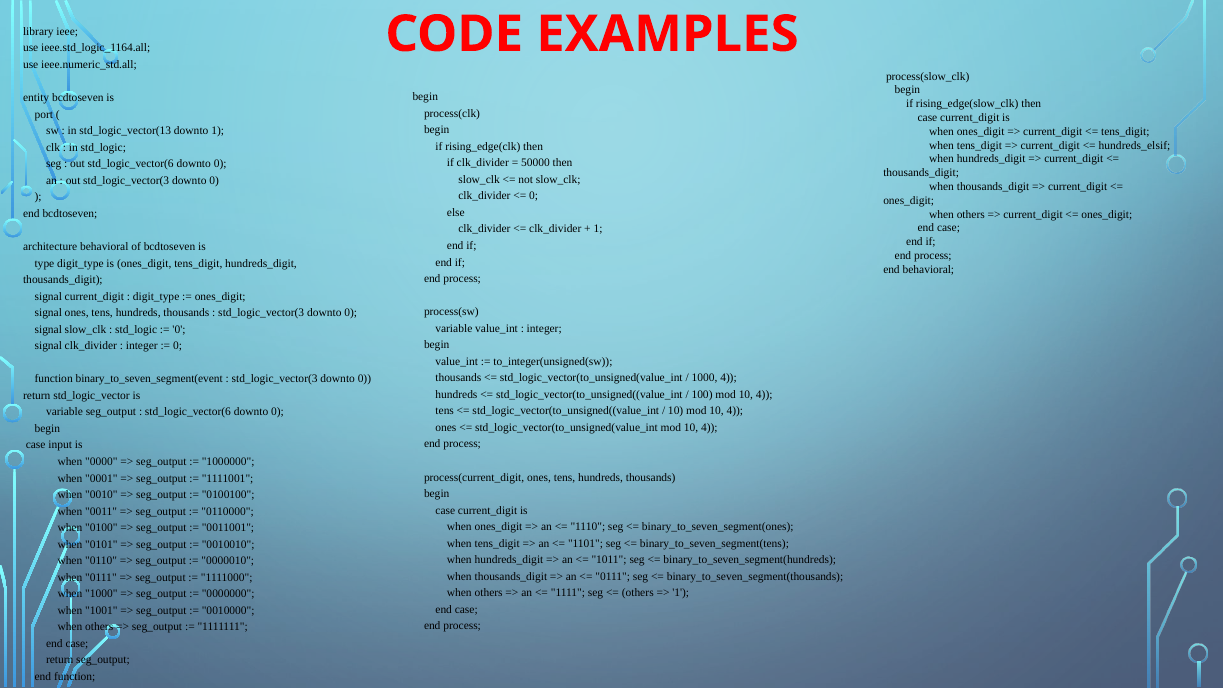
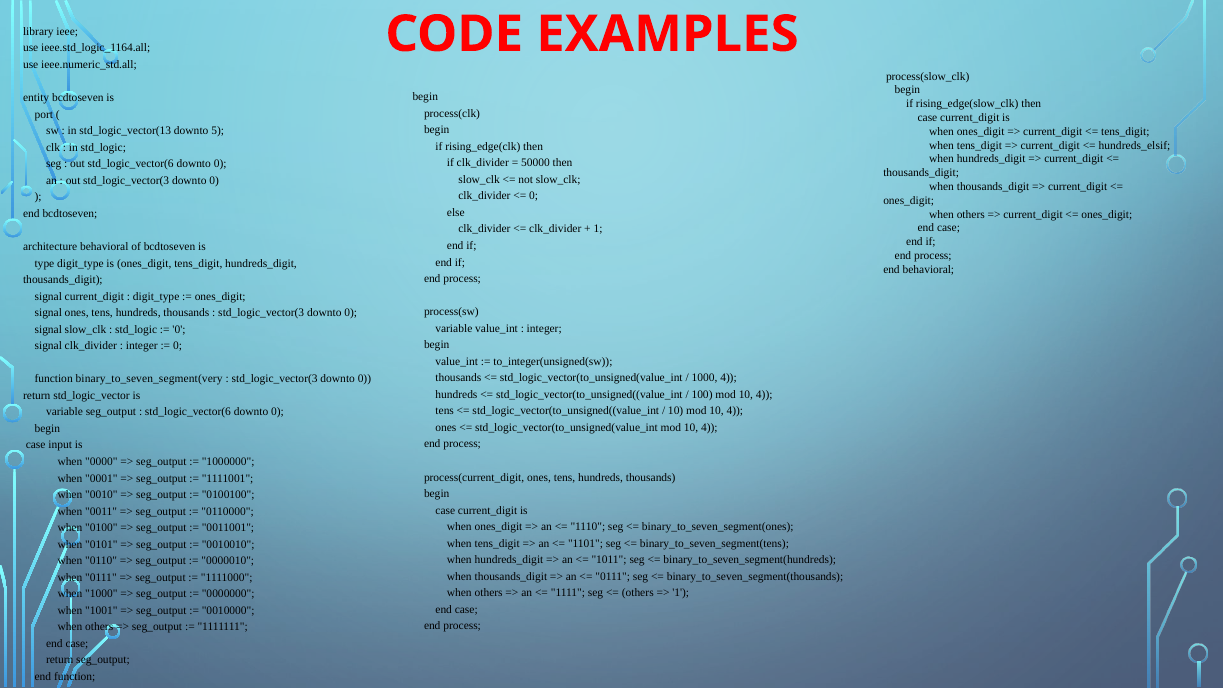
downto 1: 1 -> 5
binary_to_seven_segment(event: binary_to_seven_segment(event -> binary_to_seven_segment(very
